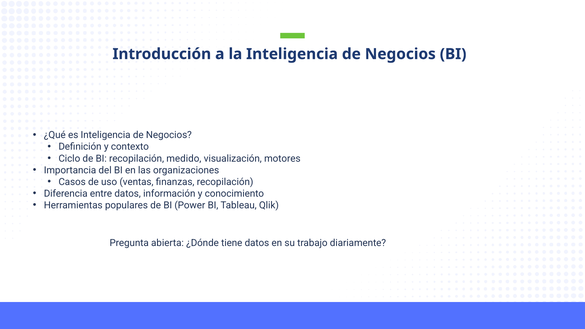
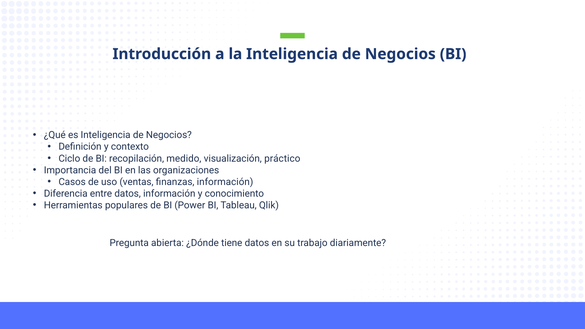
motores: motores -> práctico
finanzas recopilación: recopilación -> información
